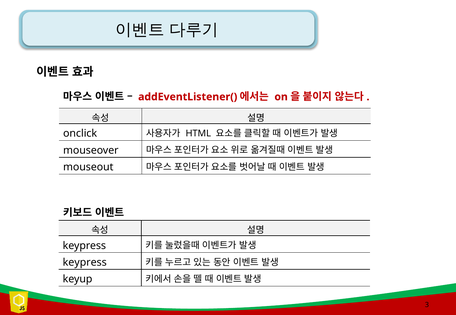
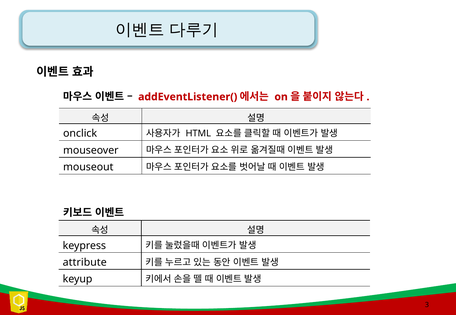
keypress at (85, 263): keypress -> attribute
